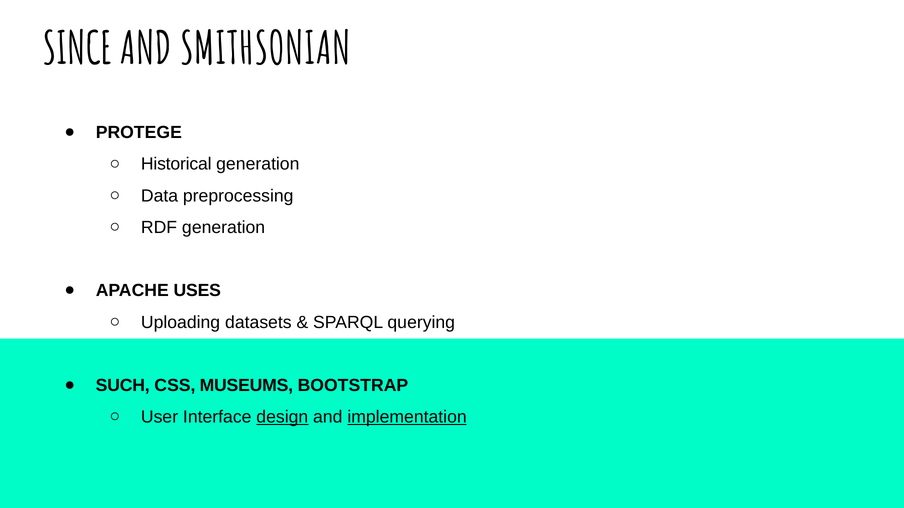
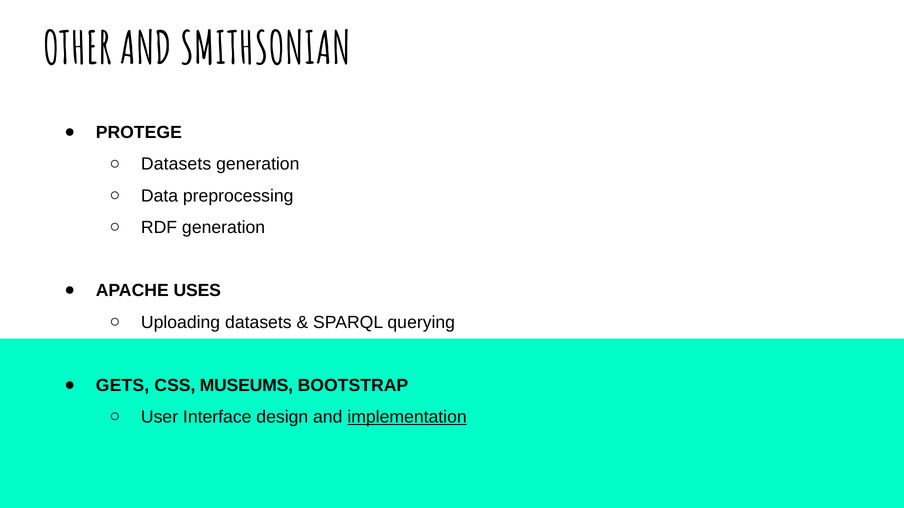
SINCE: SINCE -> OTHER
Historical at (176, 164): Historical -> Datasets
SUCH: SUCH -> GETS
design underline: present -> none
